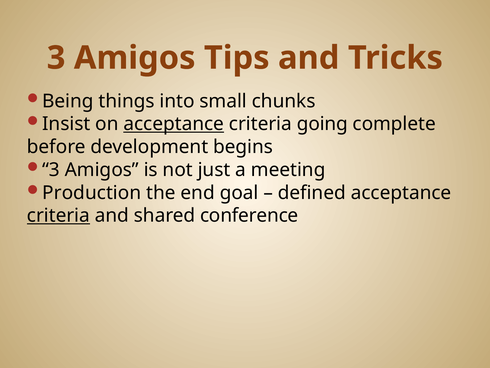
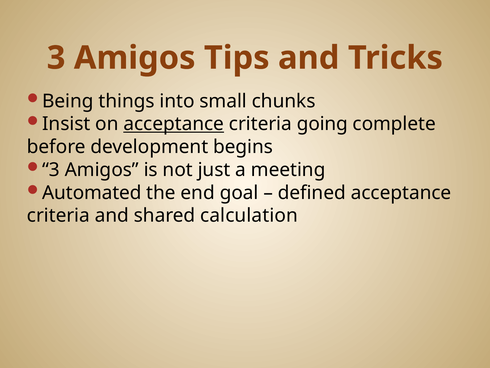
Production: Production -> Automated
criteria at (58, 215) underline: present -> none
conference: conference -> calculation
